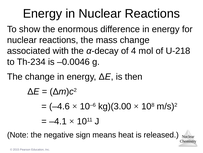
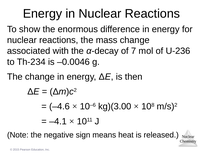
4: 4 -> 7
U-218: U-218 -> U-236
